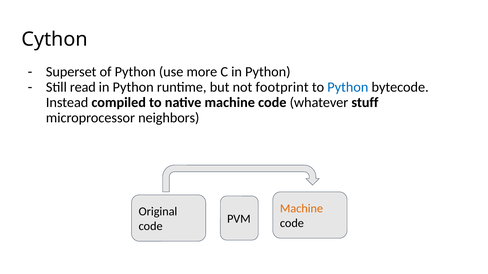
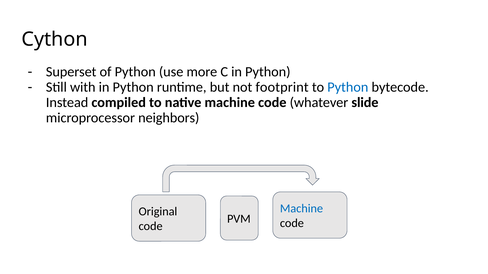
read: read -> with
stuff: stuff -> slide
Machine at (301, 209) colour: orange -> blue
